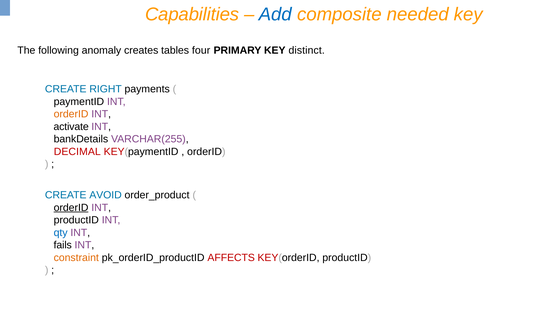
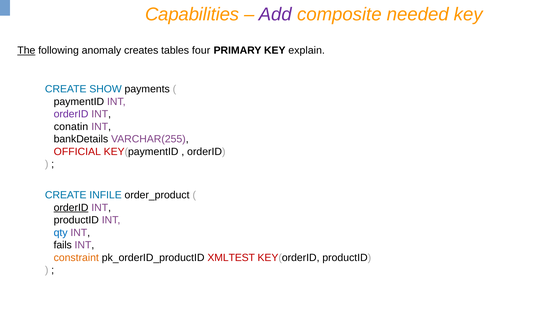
Add colour: blue -> purple
The underline: none -> present
distinct: distinct -> explain
RIGHT: RIGHT -> SHOW
orderID at (71, 114) colour: orange -> purple
activate: activate -> conatin
DECIMAL: DECIMAL -> OFFICIAL
AVOID: AVOID -> INFILE
AFFECTS: AFFECTS -> XMLTEST
